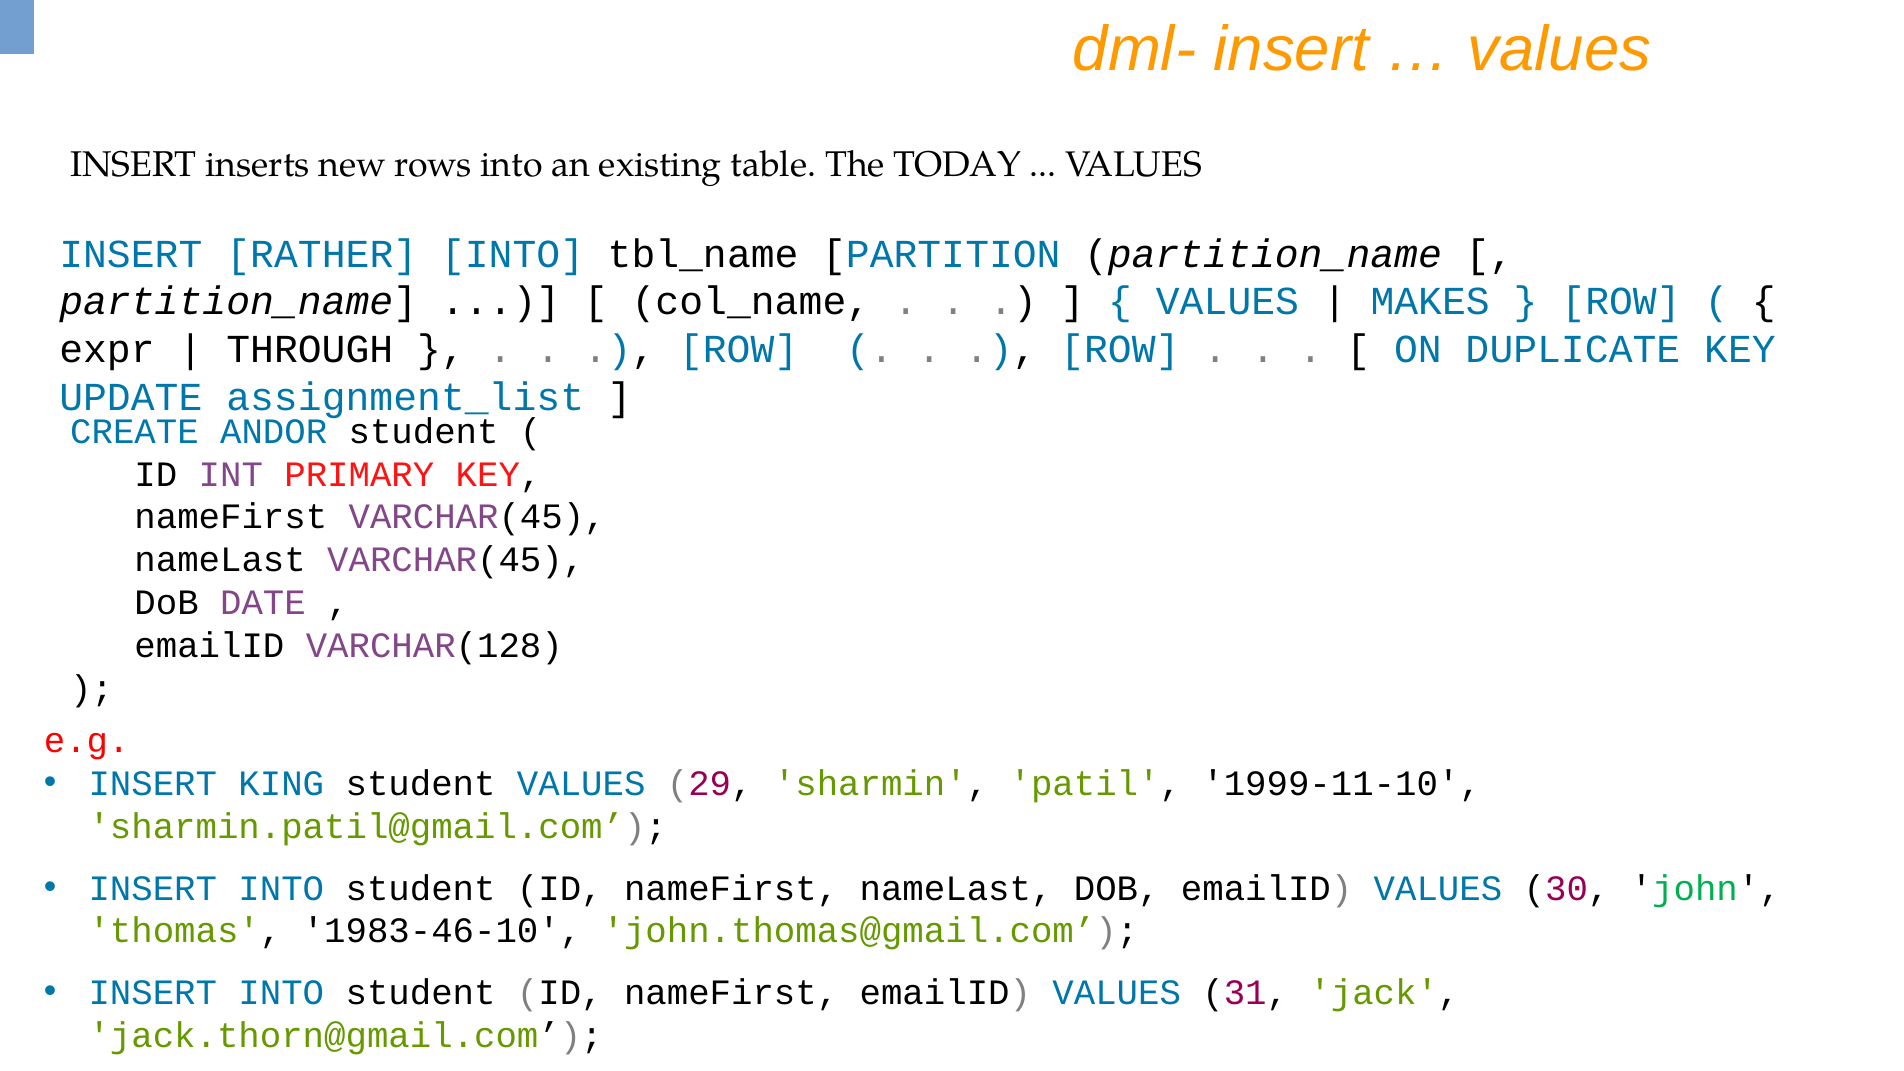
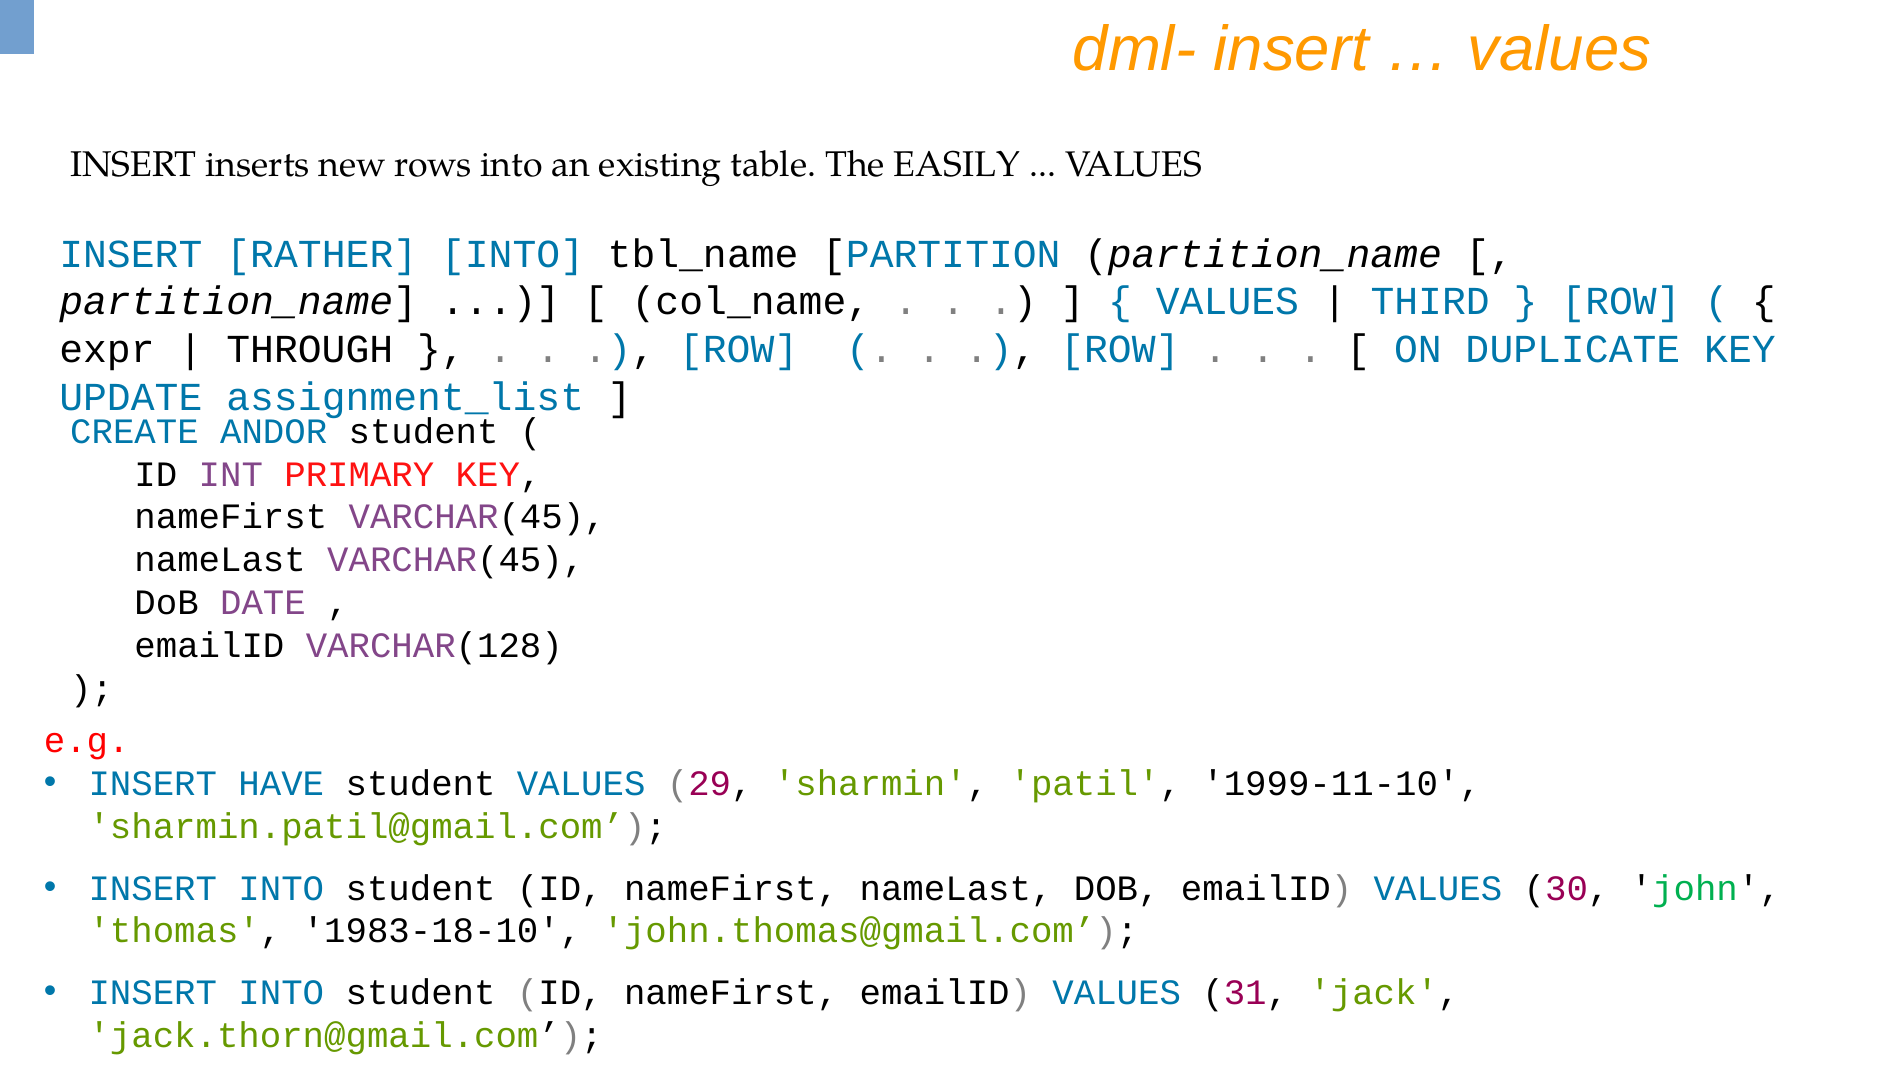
TODAY: TODAY -> EASILY
MAKES: MAKES -> THIRD
KING: KING -> HAVE
1983-46-10: 1983-46-10 -> 1983-18-10
